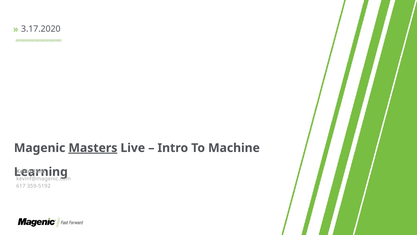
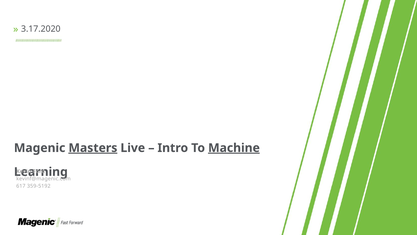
Machine underline: none -> present
